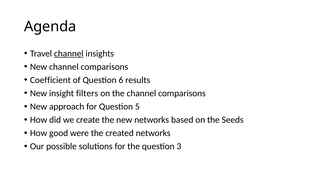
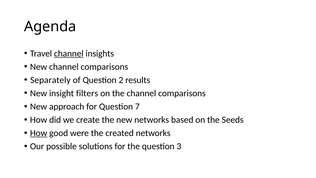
Coefficient: Coefficient -> Separately
6: 6 -> 2
5: 5 -> 7
How at (39, 133) underline: none -> present
